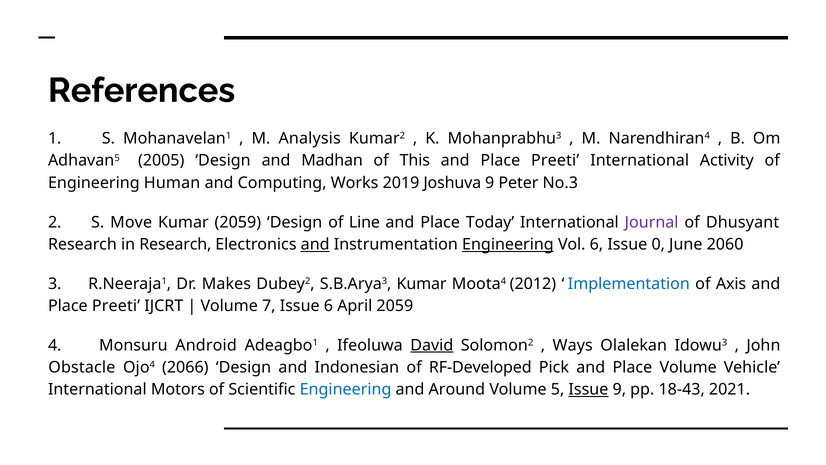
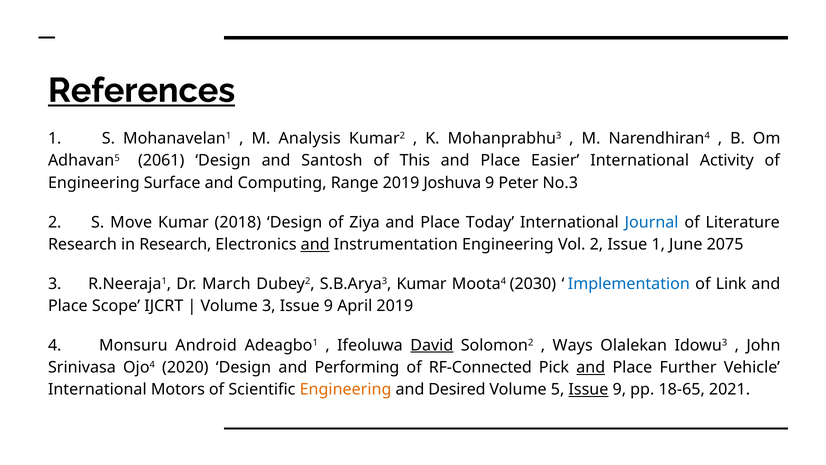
References underline: none -> present
2005: 2005 -> 2061
Madhan: Madhan -> Santosh
Preeti at (555, 161): Preeti -> Easier
Human: Human -> Surface
Works: Works -> Range
Kumar 2059: 2059 -> 2018
Line: Line -> Ziya
Journal colour: purple -> blue
Dhusyant: Dhusyant -> Literature
Engineering at (508, 244) underline: present -> none
Vol 6: 6 -> 2
Issue 0: 0 -> 1
2060: 2060 -> 2075
Makes: Makes -> March
2012: 2012 -> 2030
Axis: Axis -> Link
Preeti at (116, 306): Preeti -> Scope
Volume 7: 7 -> 3
6 at (328, 306): 6 -> 9
April 2059: 2059 -> 2019
Obstacle: Obstacle -> Srinivasa
2066: 2066 -> 2020
Indonesian: Indonesian -> Performing
RF-Developed: RF-Developed -> RF-Connected
and at (591, 367) underline: none -> present
Place Volume: Volume -> Further
Engineering at (346, 389) colour: blue -> orange
Around: Around -> Desired
18-43: 18-43 -> 18-65
